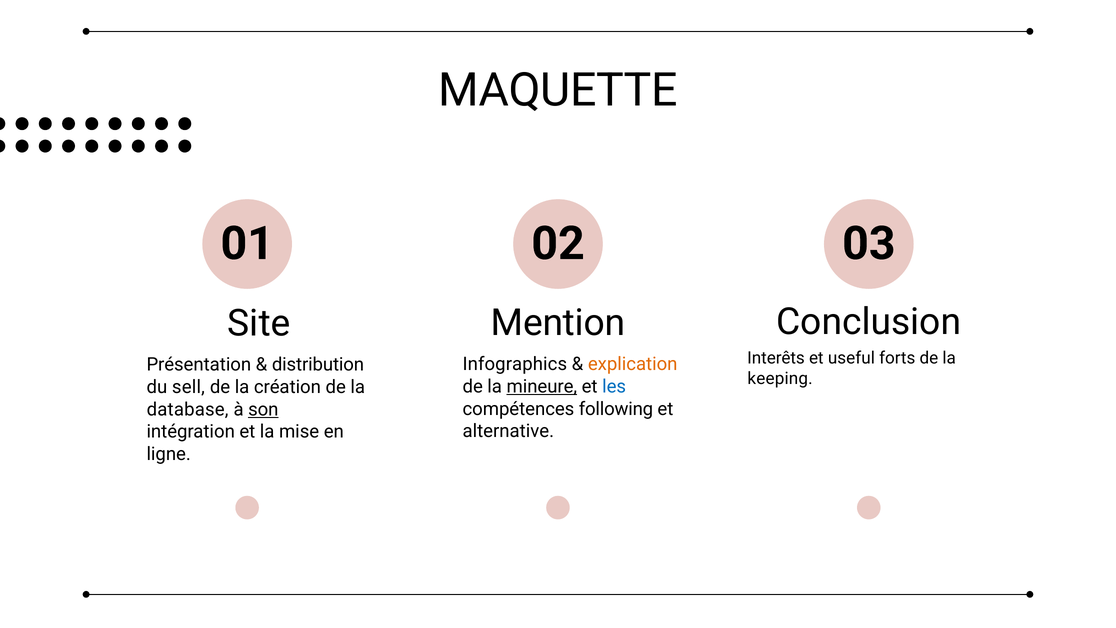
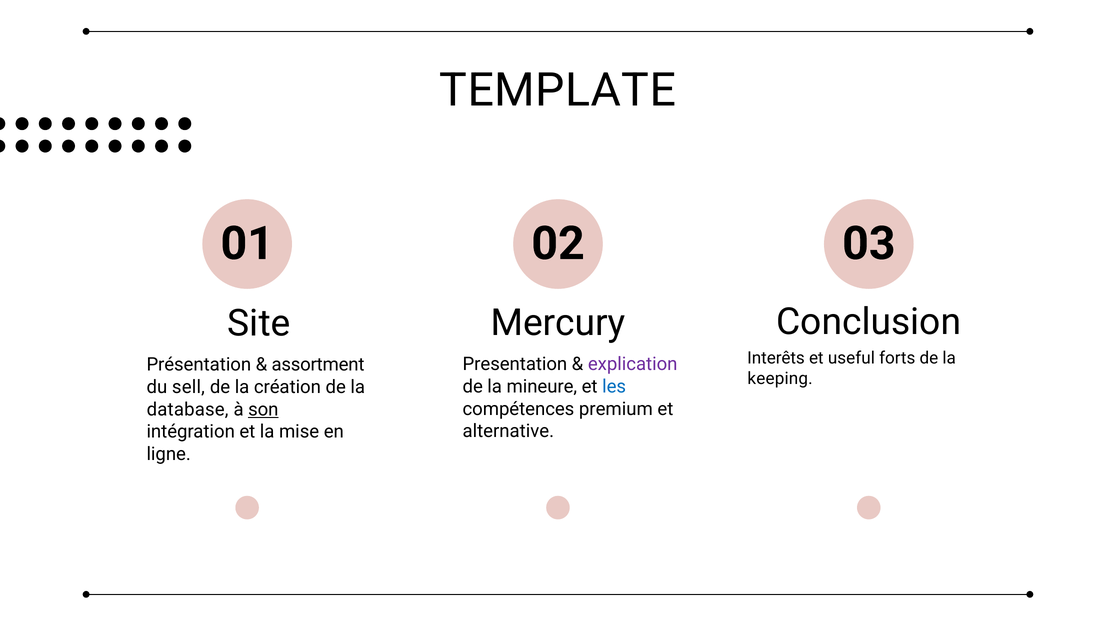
MAQUETTE: MAQUETTE -> TEMPLATE
Mention: Mention -> Mercury
Infographics: Infographics -> Presentation
explication colour: orange -> purple
distribution: distribution -> assortment
mineure underline: present -> none
following: following -> premium
